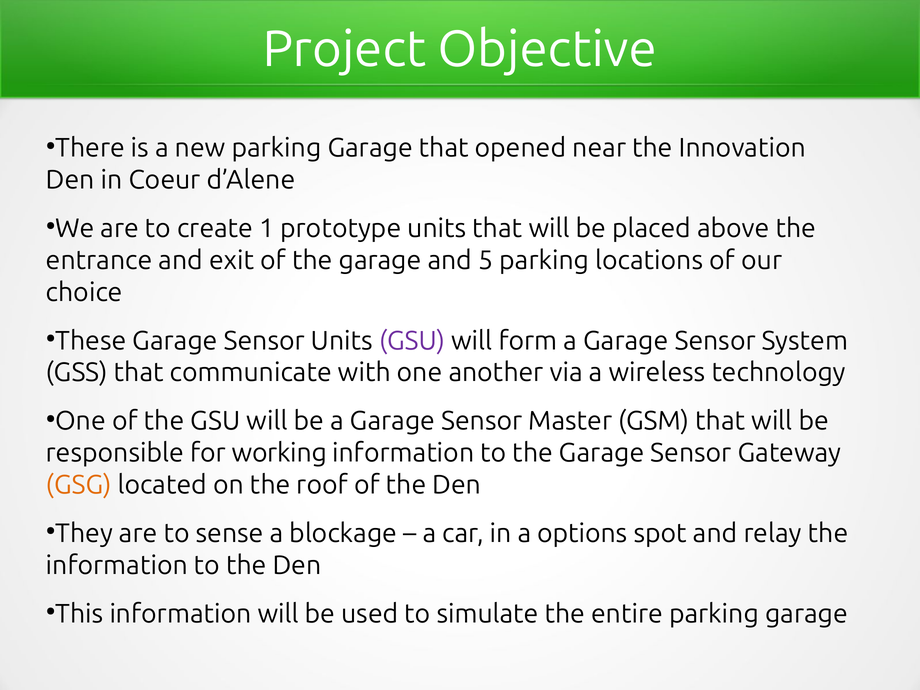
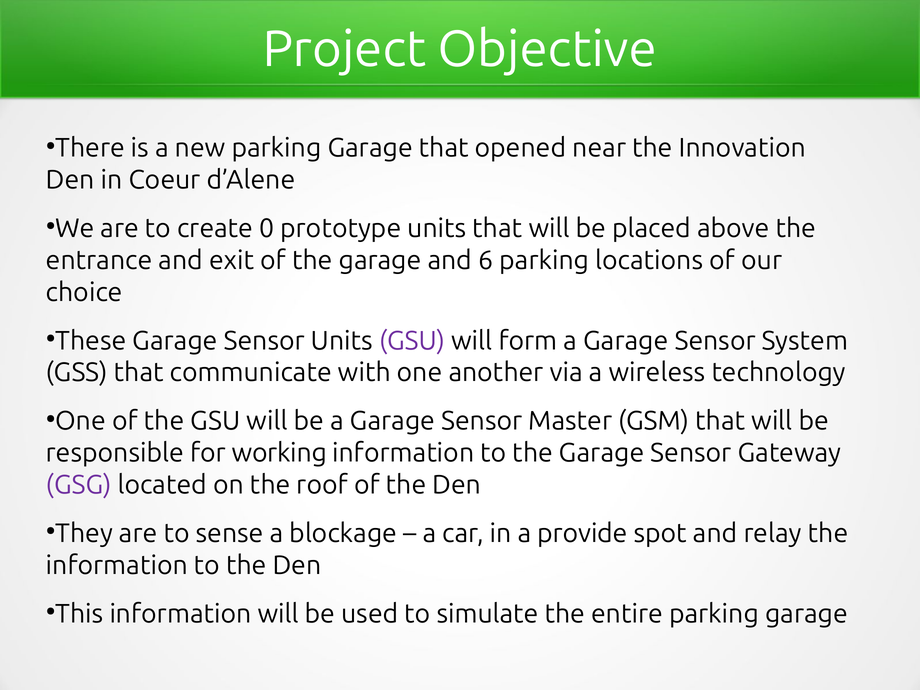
1: 1 -> 0
5: 5 -> 6
GSG colour: orange -> purple
options: options -> provide
